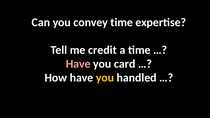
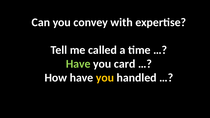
convey time: time -> with
credit: credit -> called
Have at (78, 64) colour: pink -> light green
